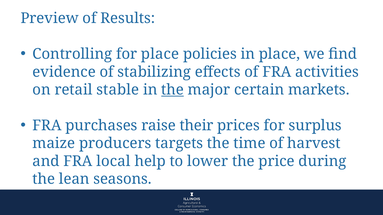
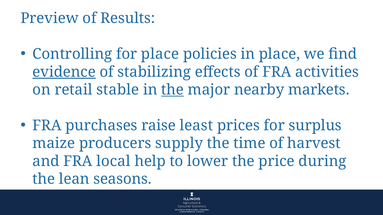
evidence underline: none -> present
certain: certain -> nearby
their: their -> least
targets: targets -> supply
